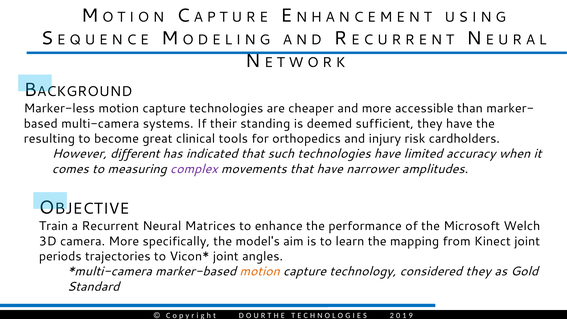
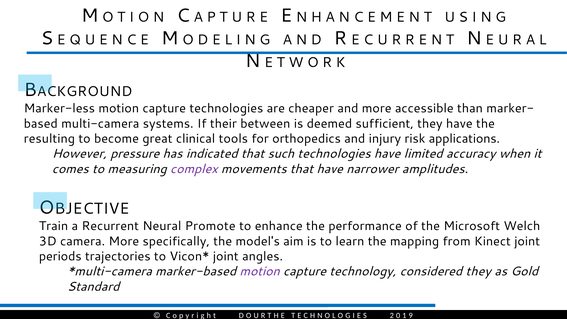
standing: standing -> between
cardholders: cardholders -> applications
different: different -> pressure
Matrices: Matrices -> Promote
motion at (260, 271) colour: orange -> purple
